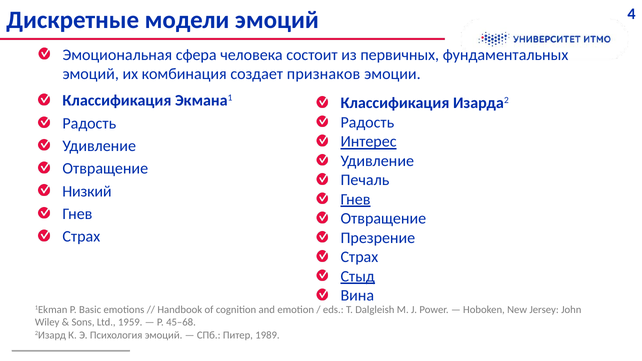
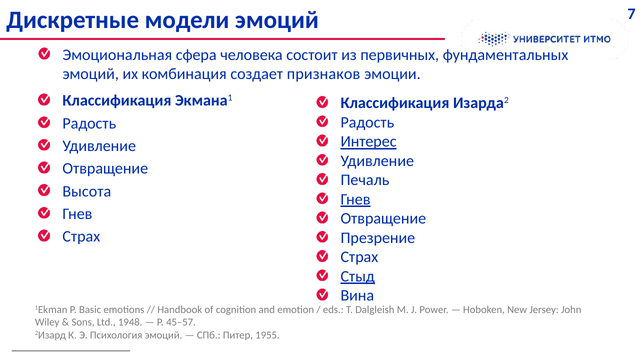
4: 4 -> 7
Низкий: Низкий -> Высота
1959: 1959 -> 1948
45–68: 45–68 -> 45–57
1989: 1989 -> 1955
